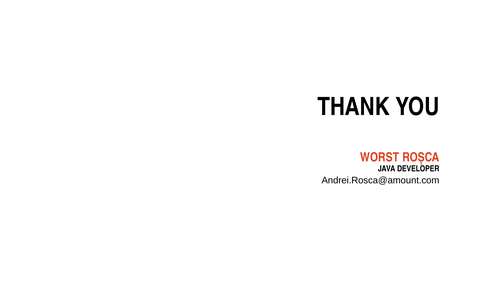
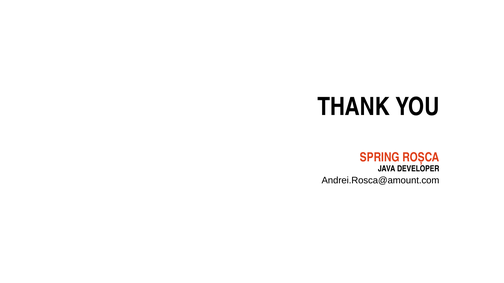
WORST: WORST -> SPRING
